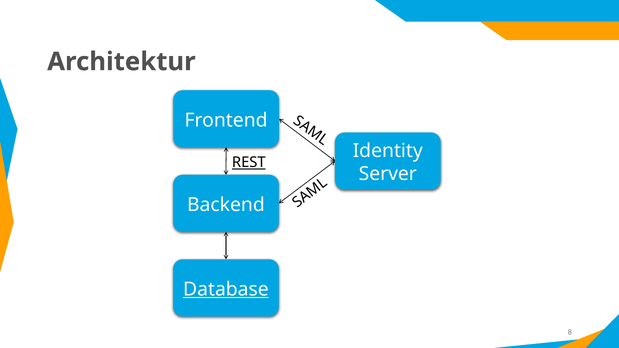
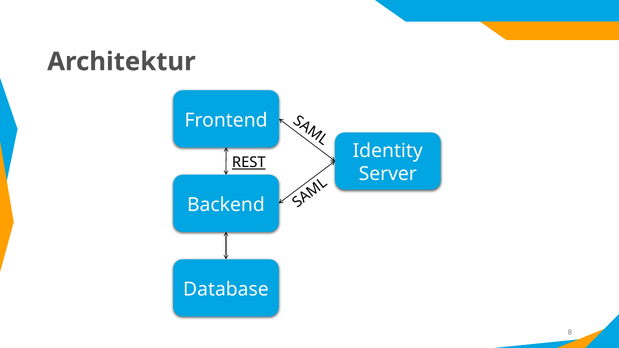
Database underline: present -> none
